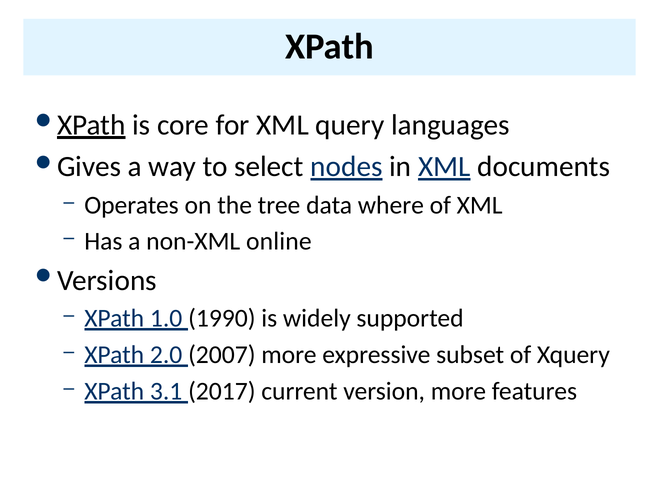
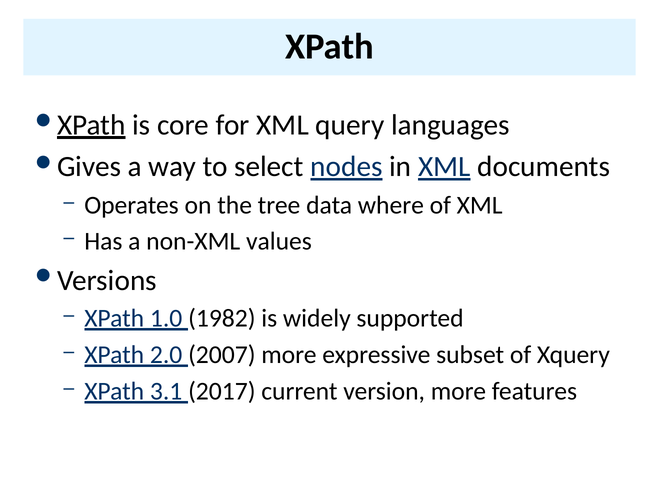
online: online -> values
1990: 1990 -> 1982
